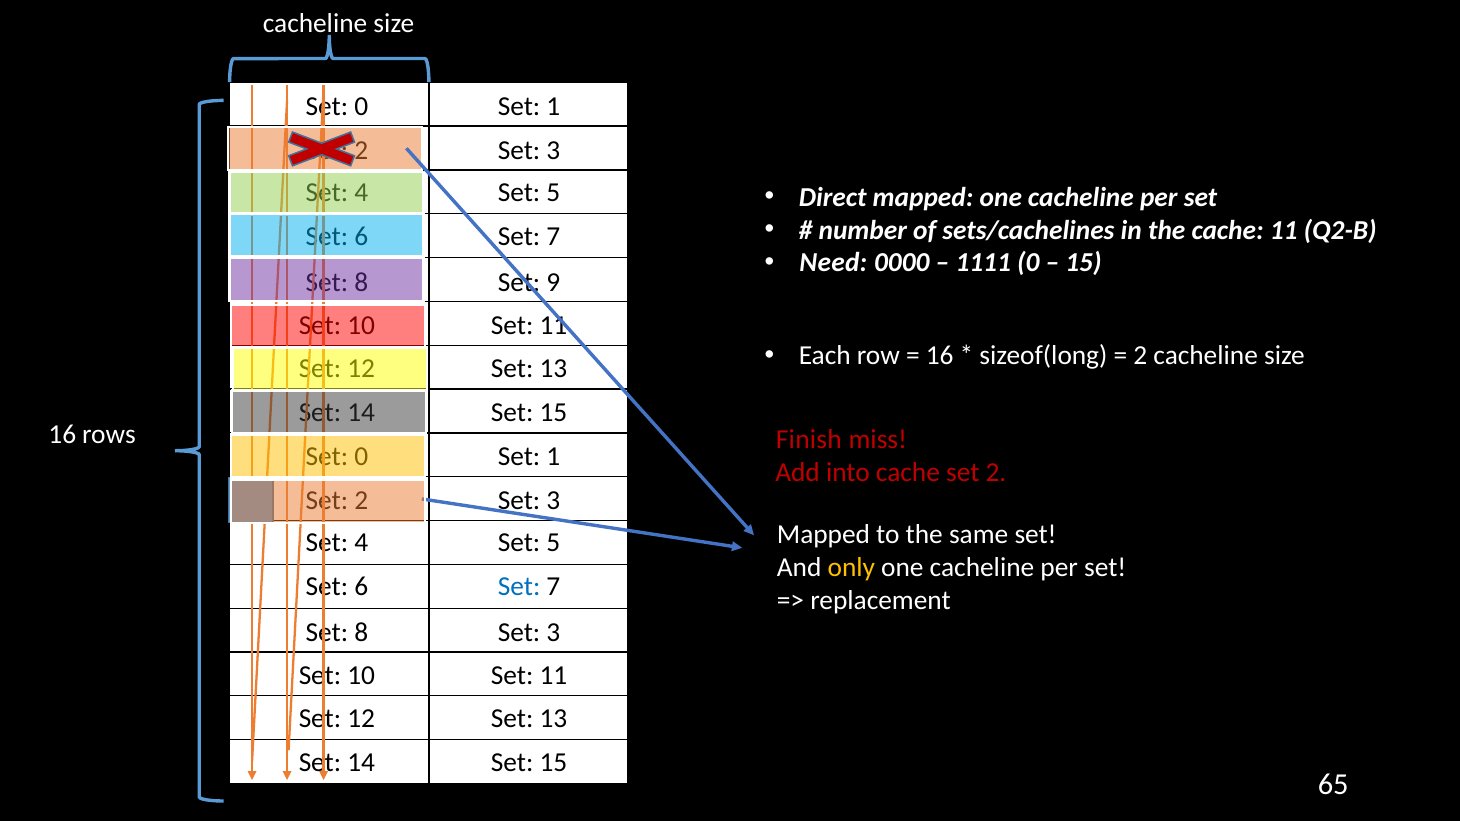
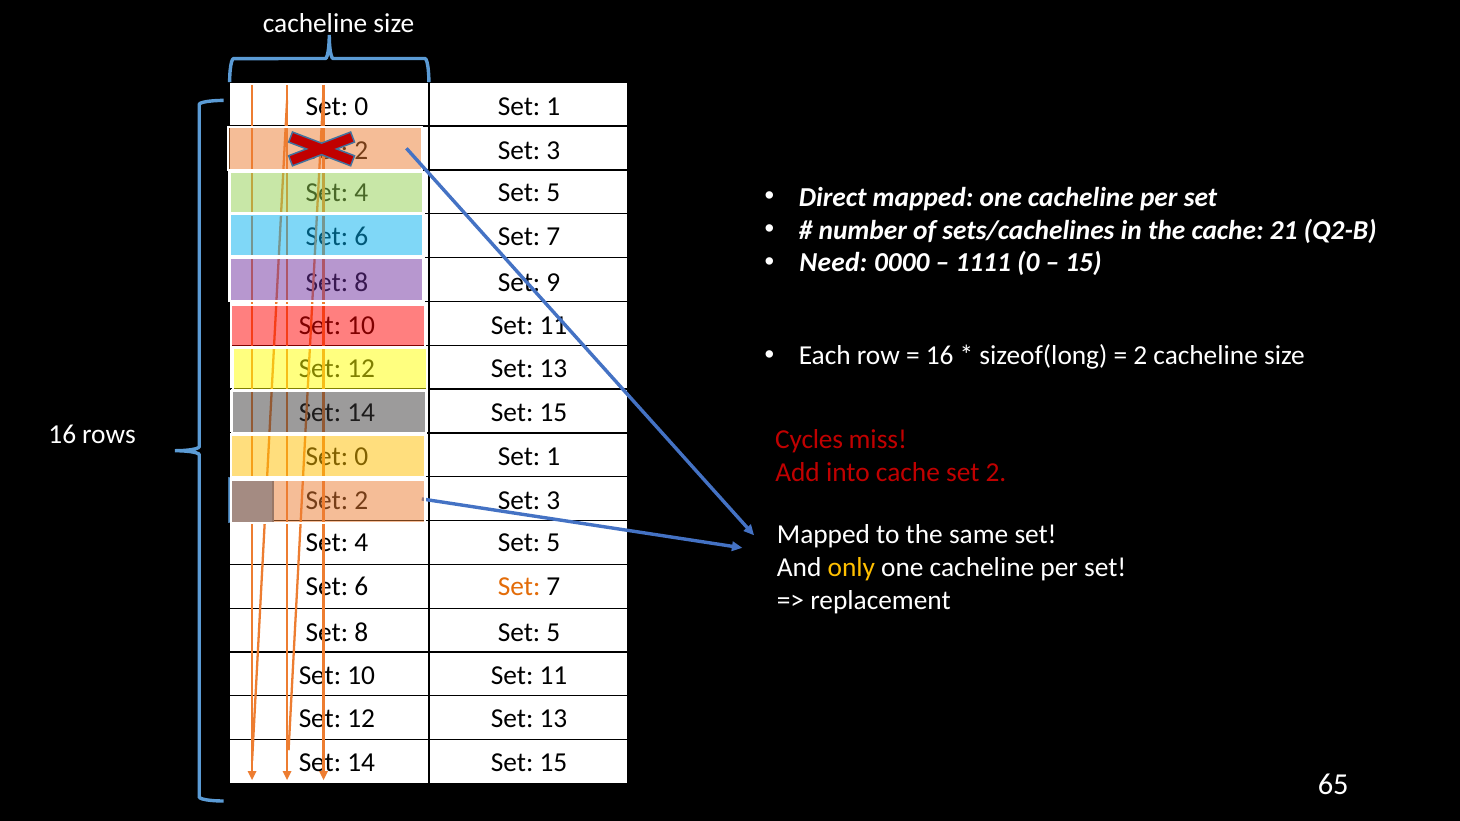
cache 11: 11 -> 21
Finish: Finish -> Cycles
Set at (519, 587) colour: blue -> orange
8 Set 3: 3 -> 5
